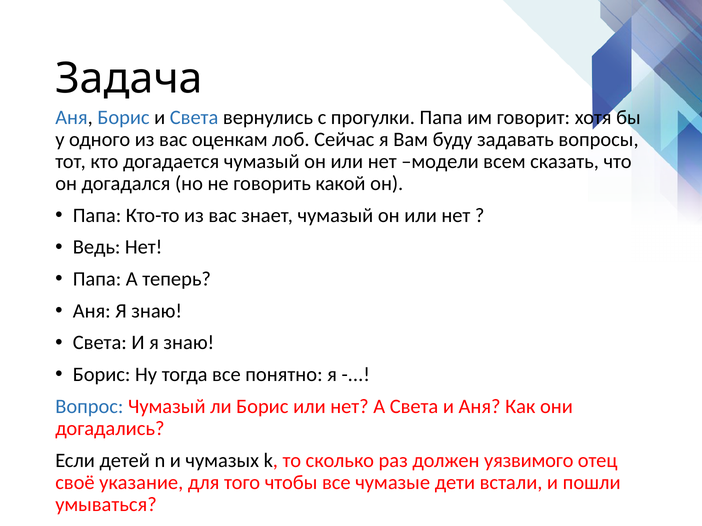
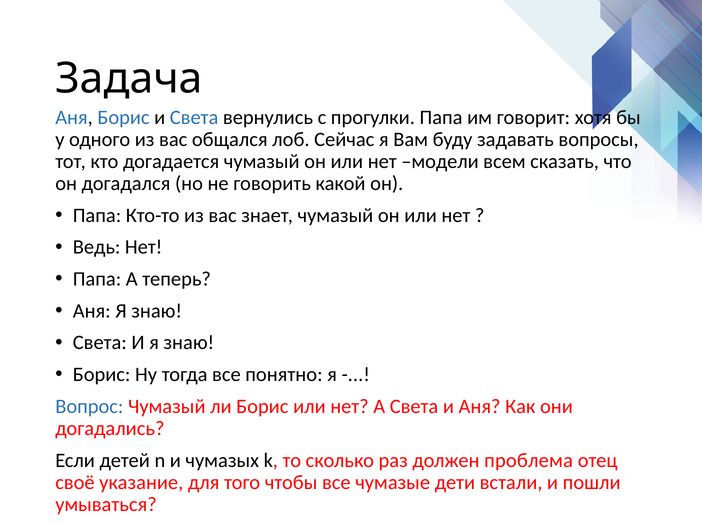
оценкам: оценкам -> общался
уязвимого: уязвимого -> проблема
